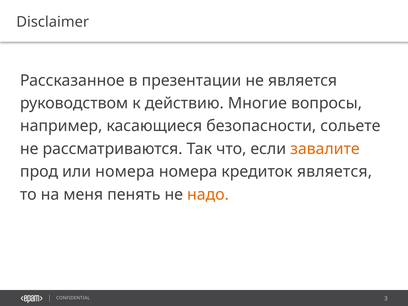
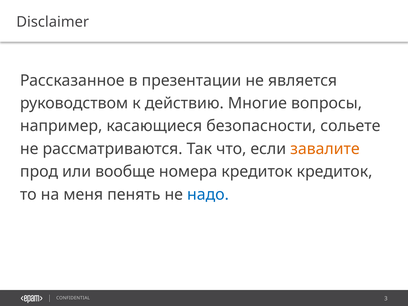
или номера: номера -> вообще
кредиток является: является -> кредиток
надо colour: orange -> blue
